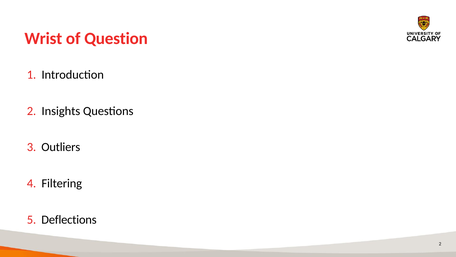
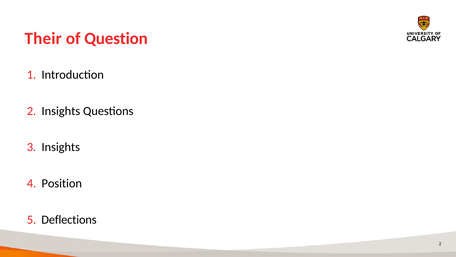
Wrist: Wrist -> Their
Outliers at (61, 147): Outliers -> Insights
Filtering: Filtering -> Position
